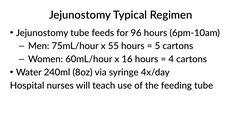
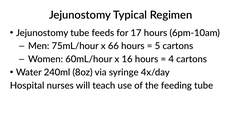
96: 96 -> 17
55: 55 -> 66
